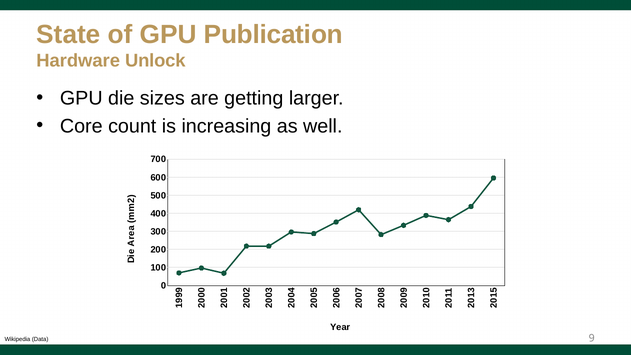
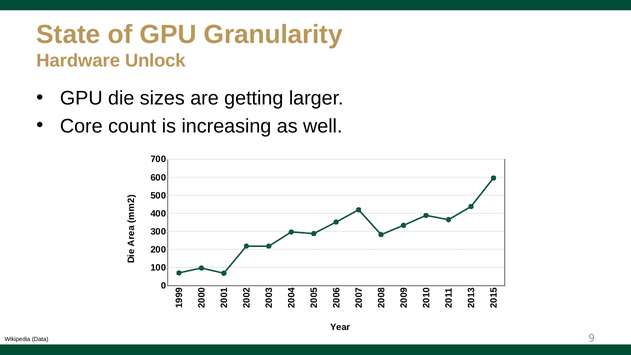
Publication: Publication -> Granularity
